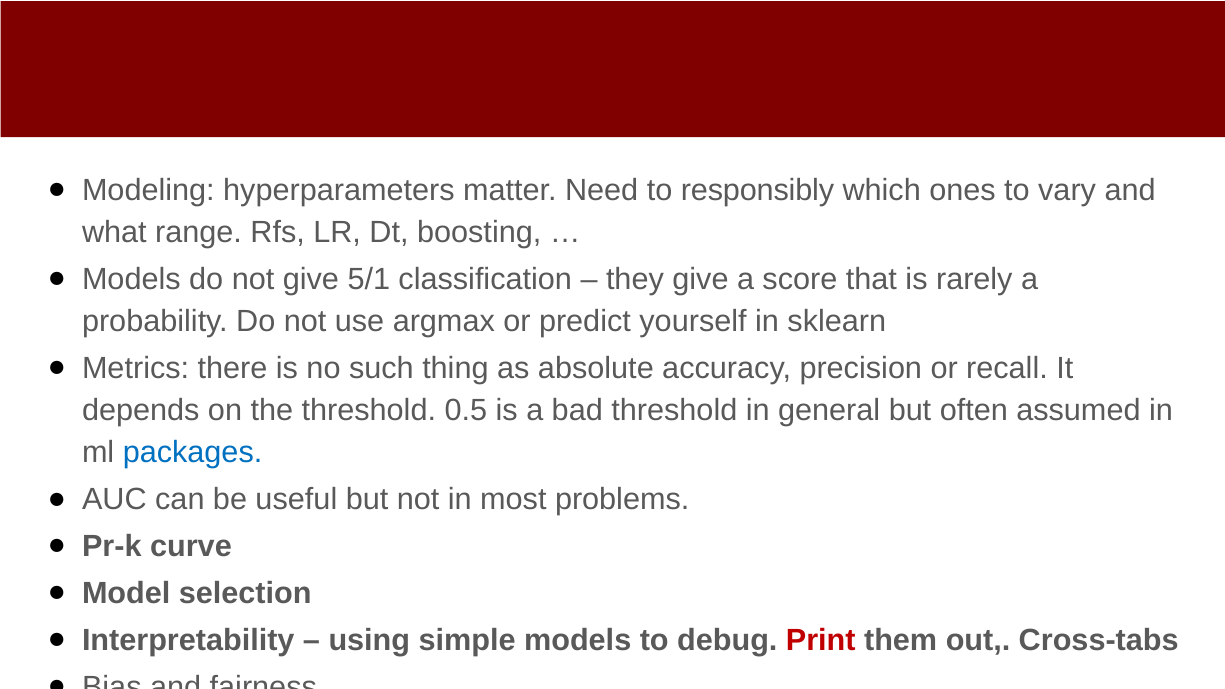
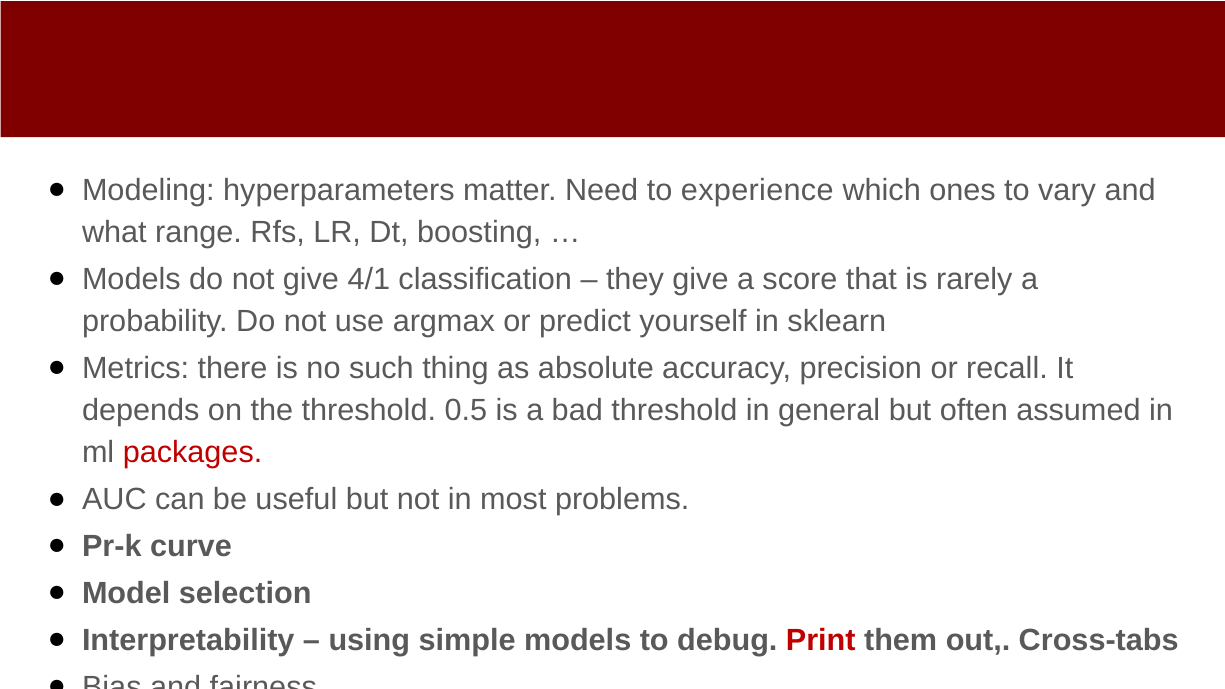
responsibly: responsibly -> experience
5/1: 5/1 -> 4/1
packages colour: blue -> red
